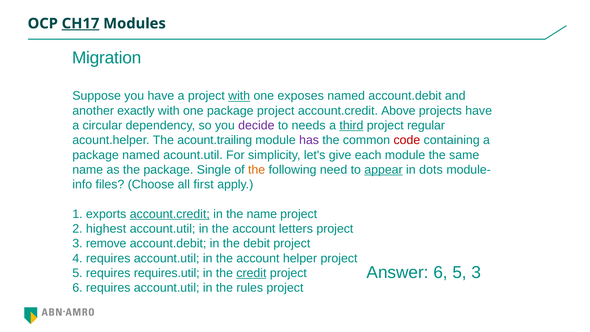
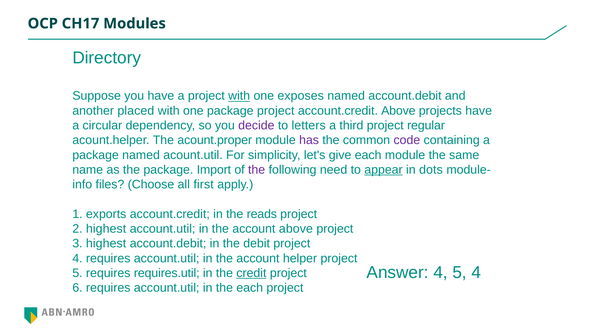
CH17 underline: present -> none
Migration: Migration -> Directory
exactly: exactly -> placed
needs: needs -> letters
third underline: present -> none
acount.trailing: acount.trailing -> acount.proper
code colour: red -> purple
Single: Single -> Import
the at (257, 170) colour: orange -> purple
account.credit at (170, 214) underline: present -> none
the name: name -> reads
account letters: letters -> above
3 remove: remove -> highest
Answer 6: 6 -> 4
5 3: 3 -> 4
the rules: rules -> each
